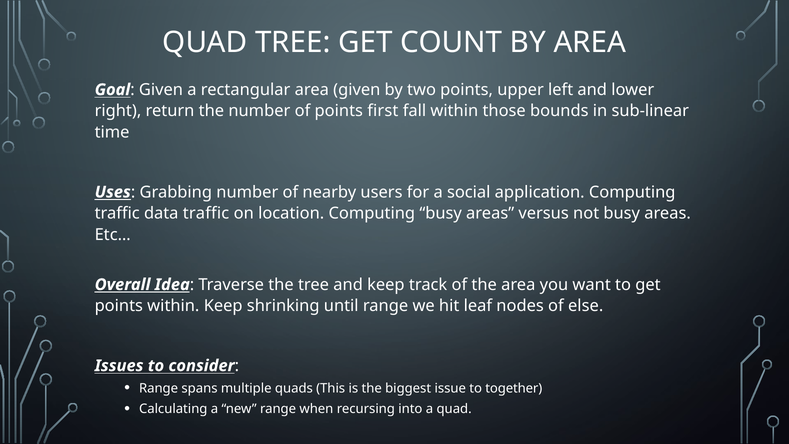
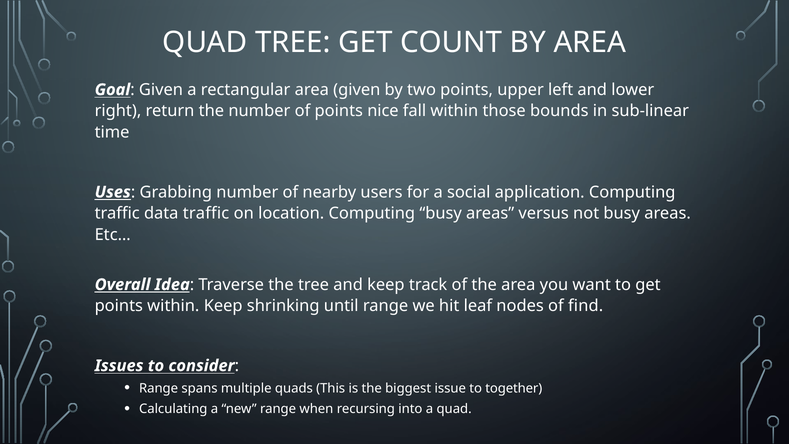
first: first -> nice
else: else -> find
